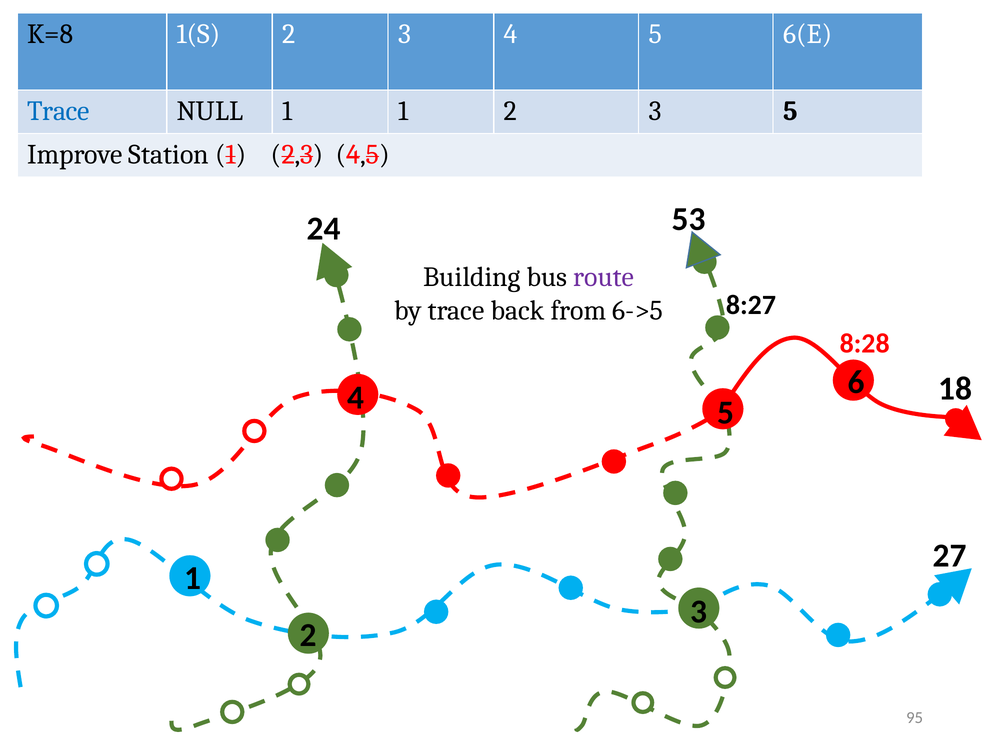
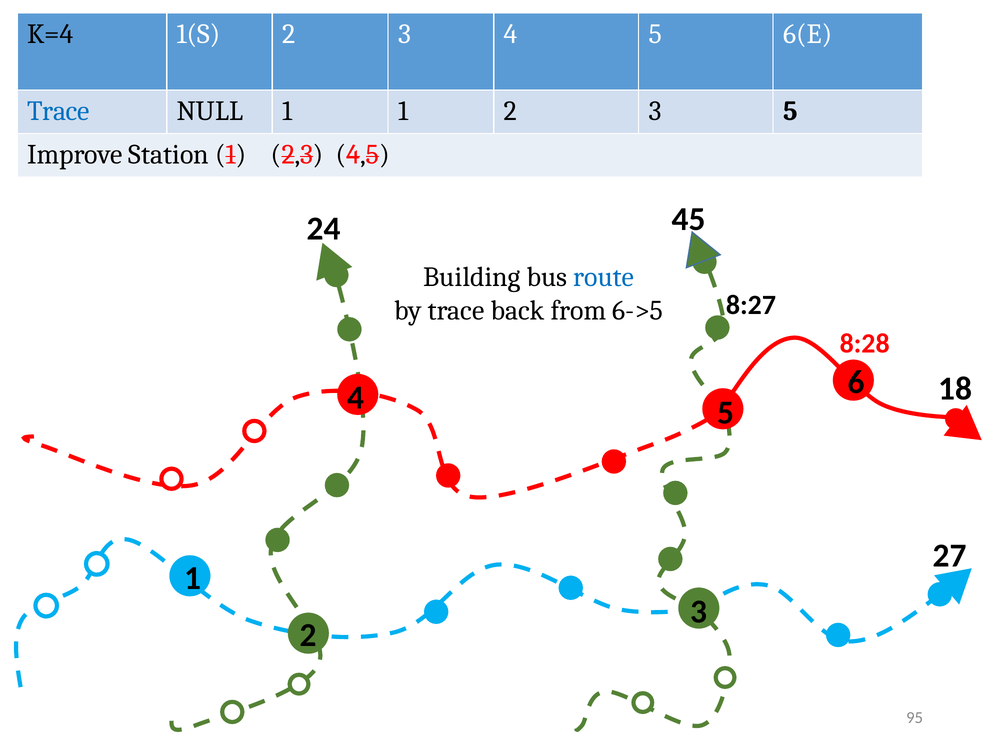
K=8: K=8 -> K=4
53: 53 -> 45
route colour: purple -> blue
